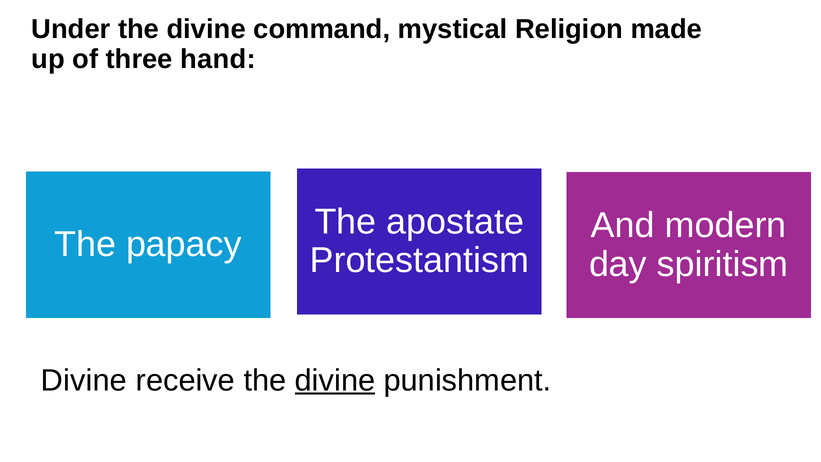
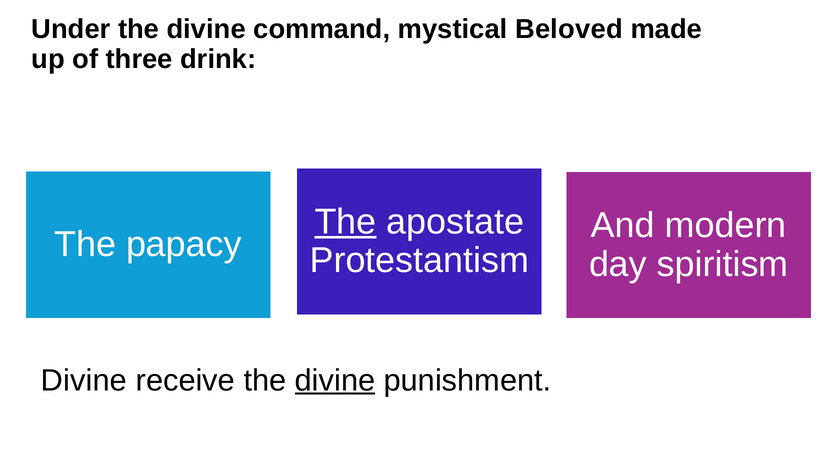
Religion: Religion -> Beloved
hand: hand -> drink
The at (345, 222) underline: none -> present
